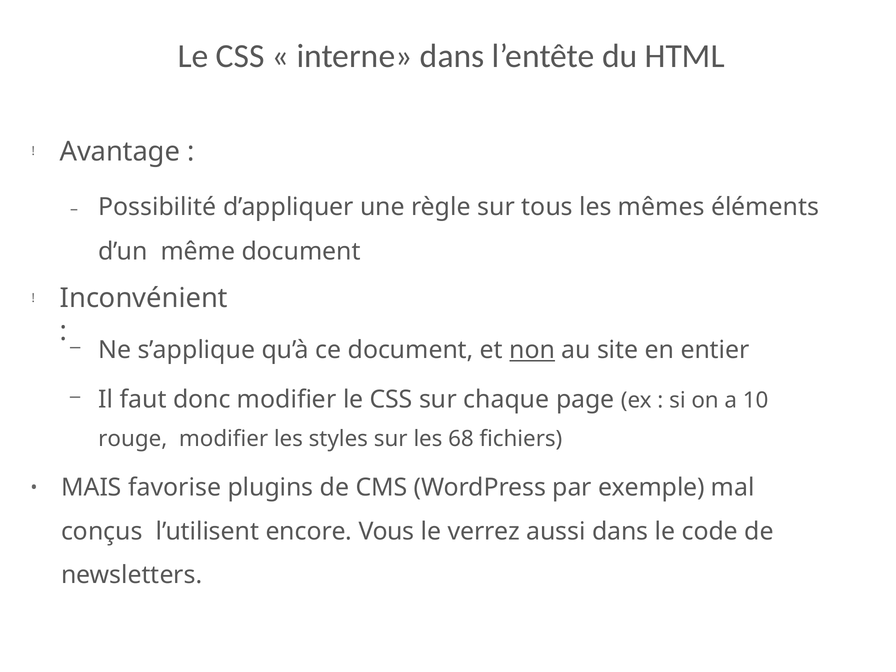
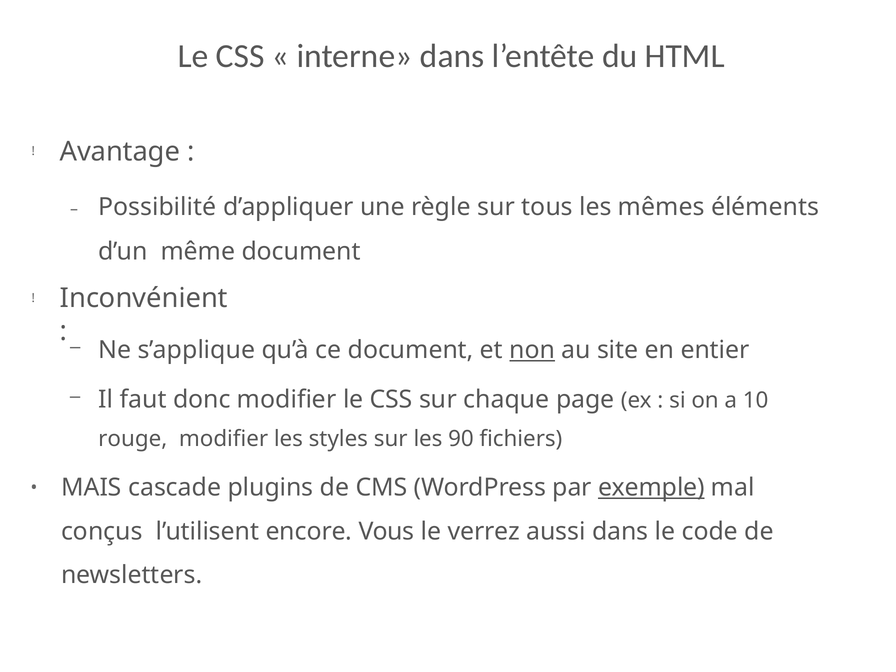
68: 68 -> 90
favorise: favorise -> cascade
exemple underline: none -> present
